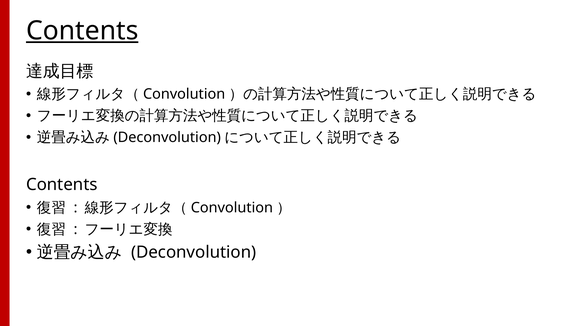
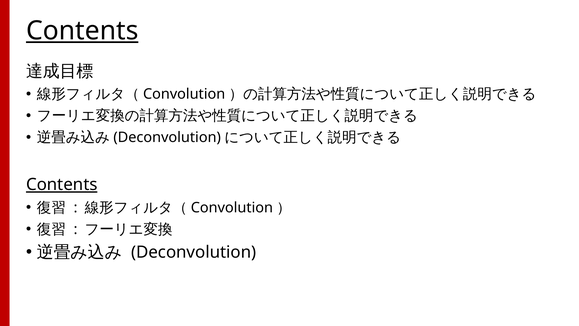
Contents at (62, 185) underline: none -> present
